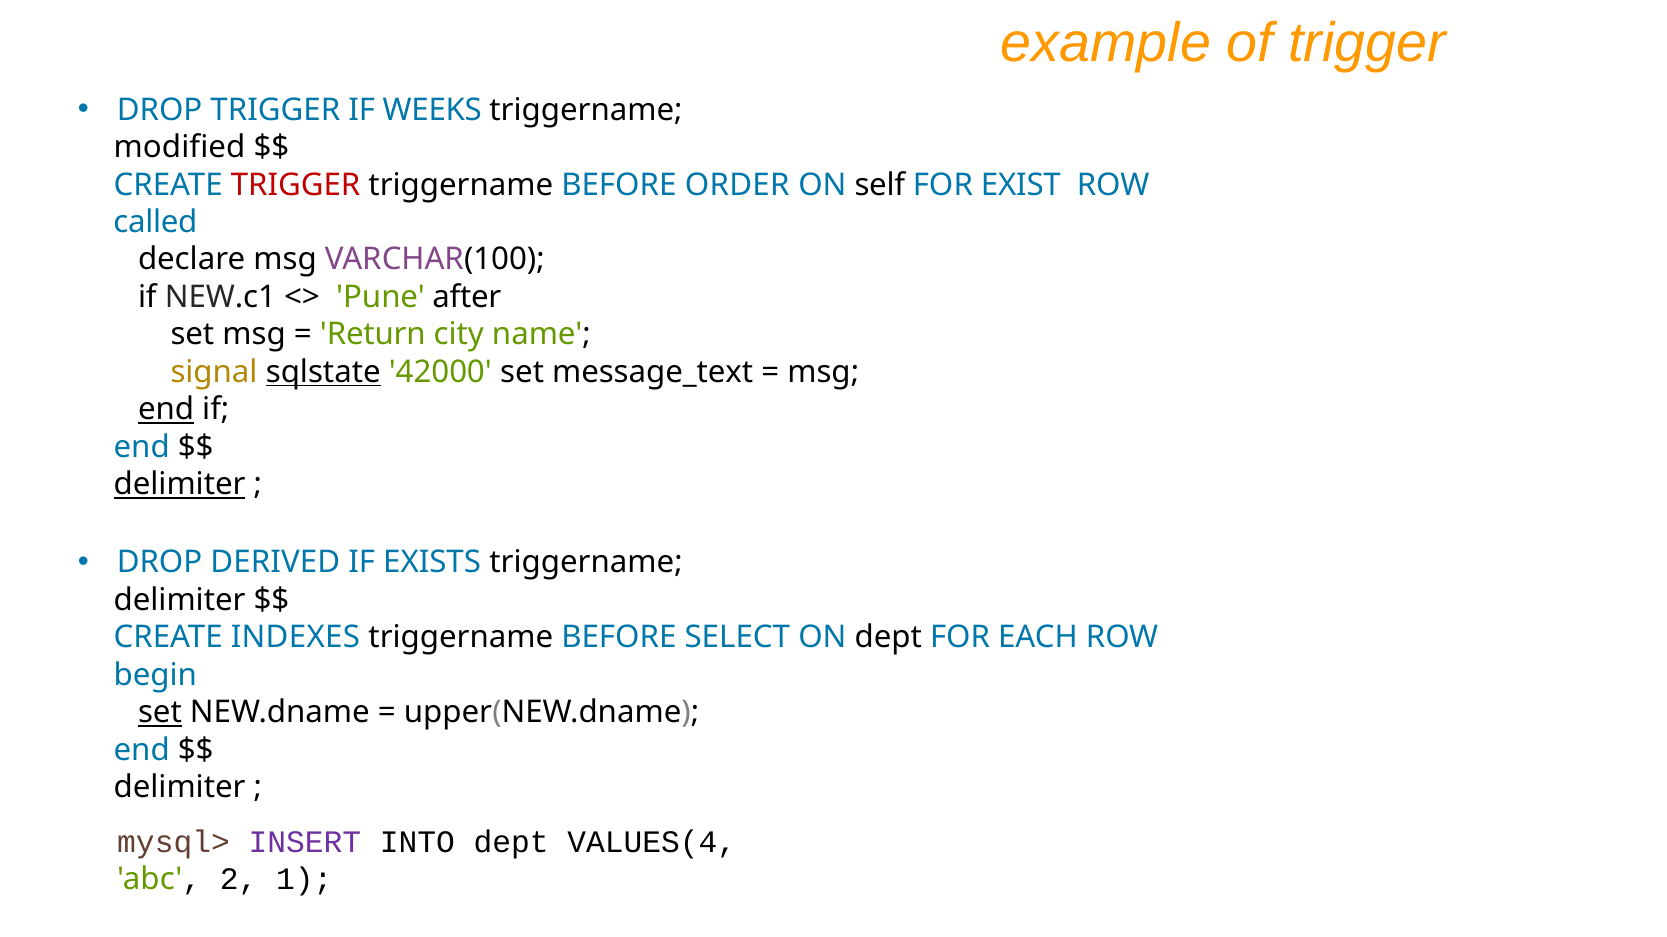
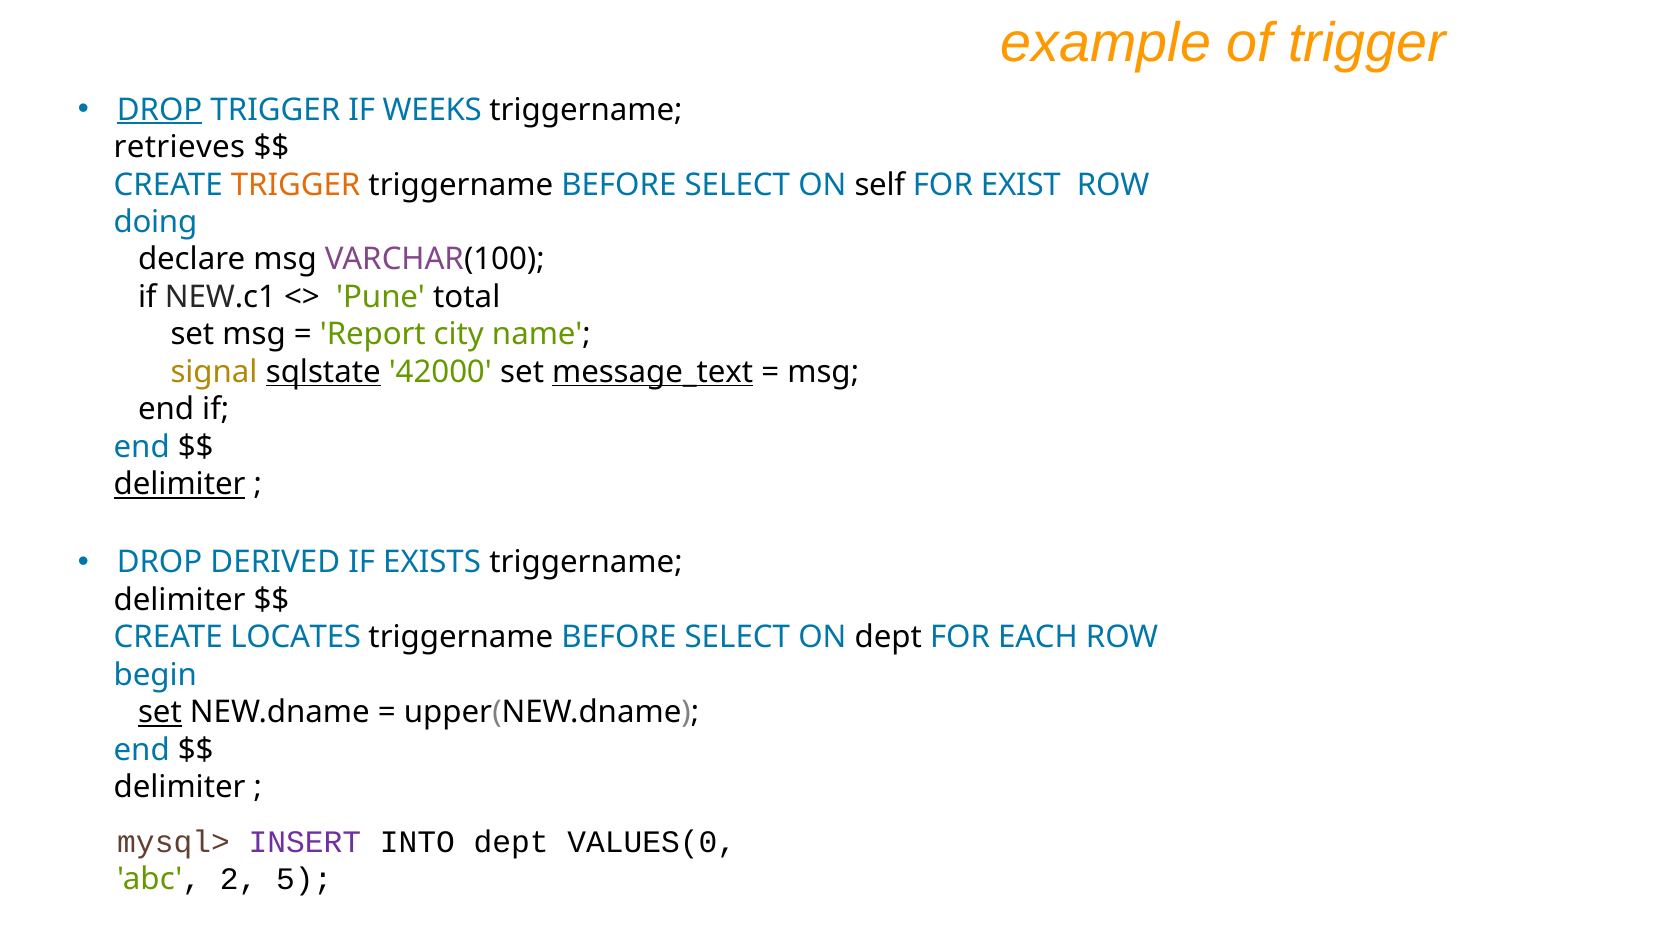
DROP at (160, 110) underline: none -> present
modified: modified -> retrieves
TRIGGER at (296, 185) colour: red -> orange
ORDER at (737, 185): ORDER -> SELECT
called: called -> doing
after: after -> total
Return: Return -> Report
message_text underline: none -> present
end at (166, 410) underline: present -> none
INDEXES: INDEXES -> LOCATES
VALUES(4: VALUES(4 -> VALUES(0
1: 1 -> 5
